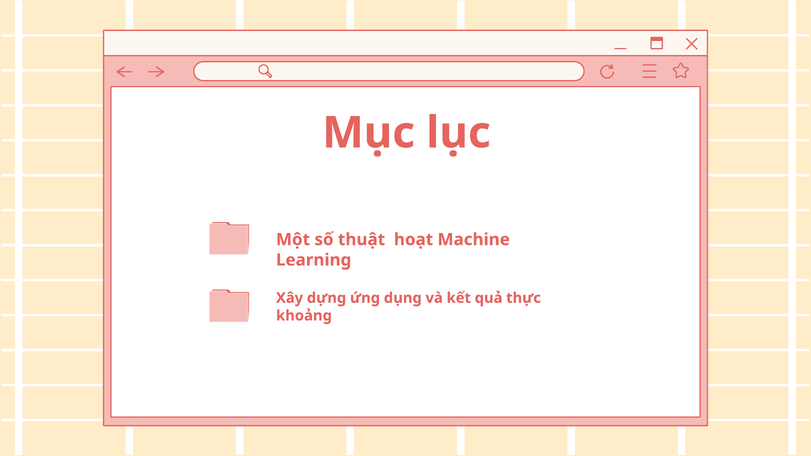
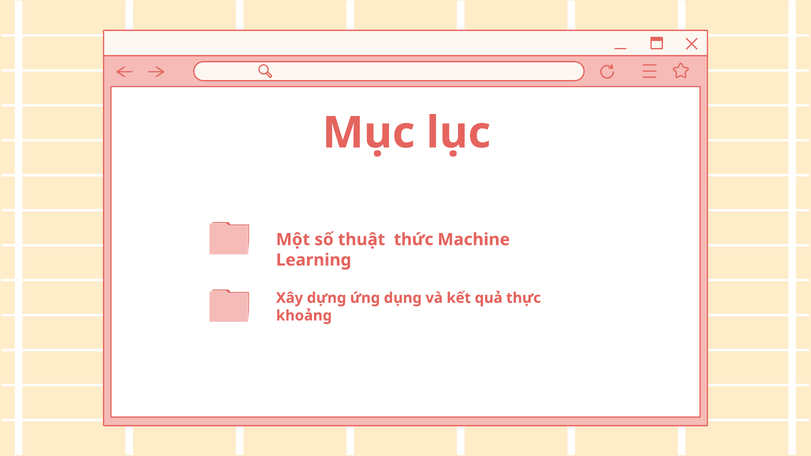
hoạt: hoạt -> thức
